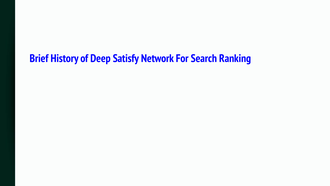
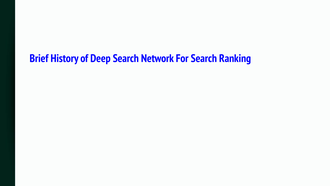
Deep Satisfy: Satisfy -> Search
